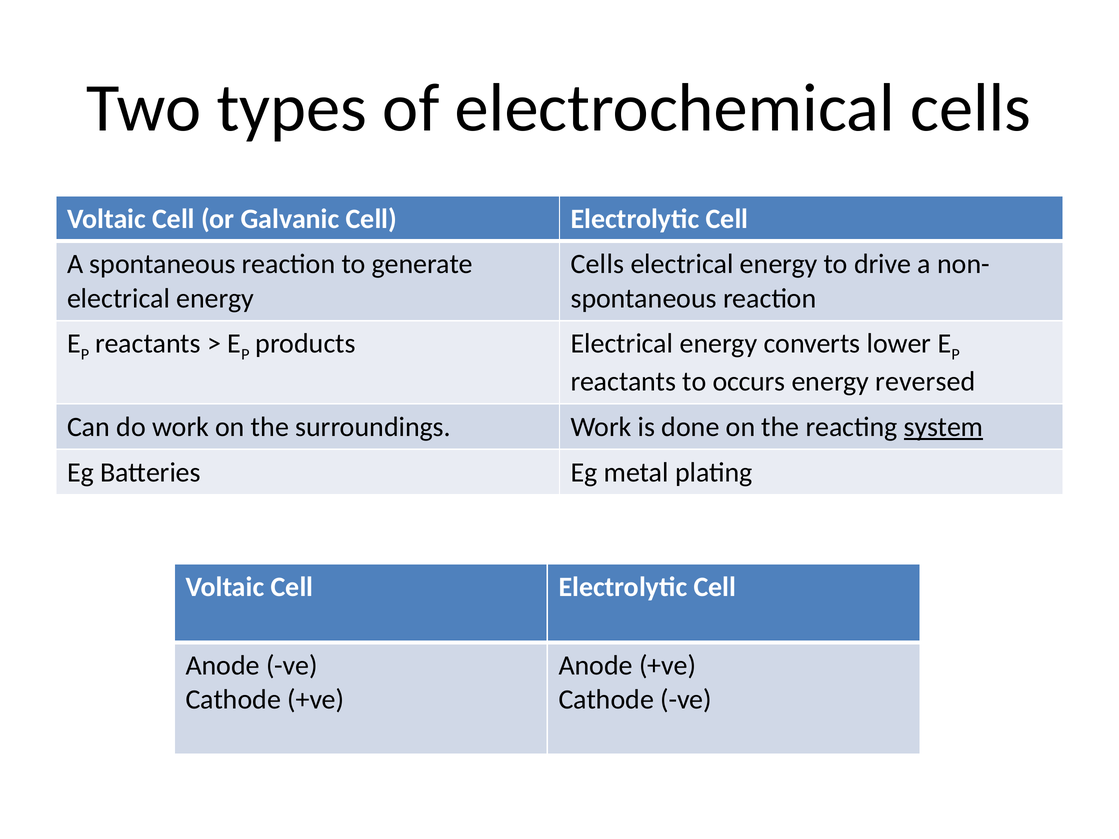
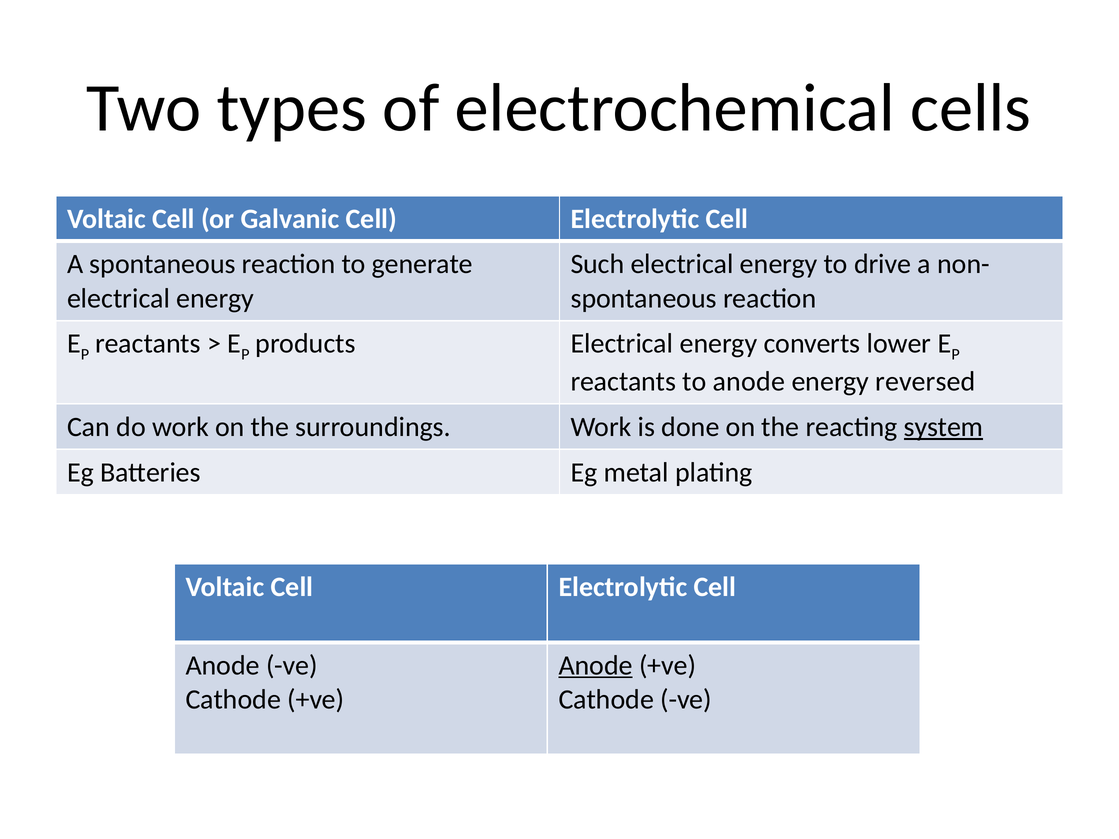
Cells at (597, 264): Cells -> Such
to occurs: occurs -> anode
Anode at (596, 666) underline: none -> present
